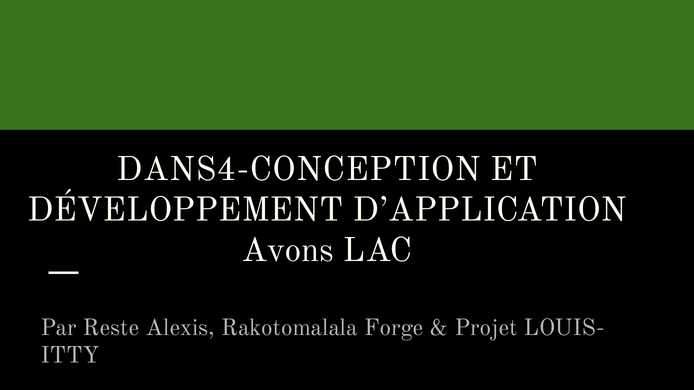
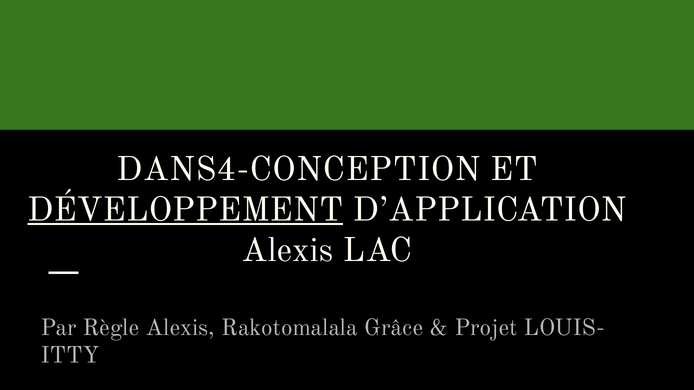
DÉVELOPPEMENT underline: none -> present
Avons at (288, 250): Avons -> Alexis
Reste: Reste -> Règle
Forge: Forge -> Grâce
